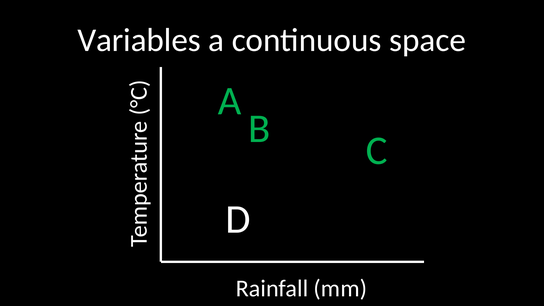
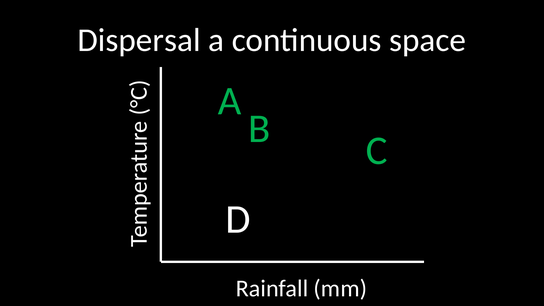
Variables: Variables -> Dispersal
